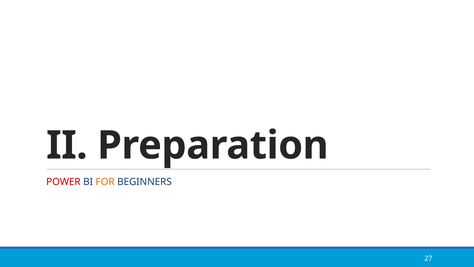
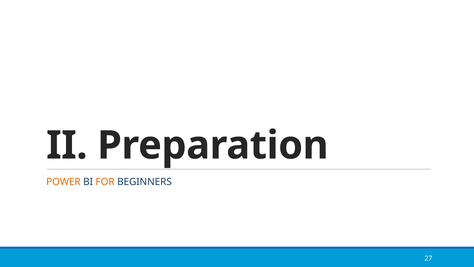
POWER colour: red -> orange
